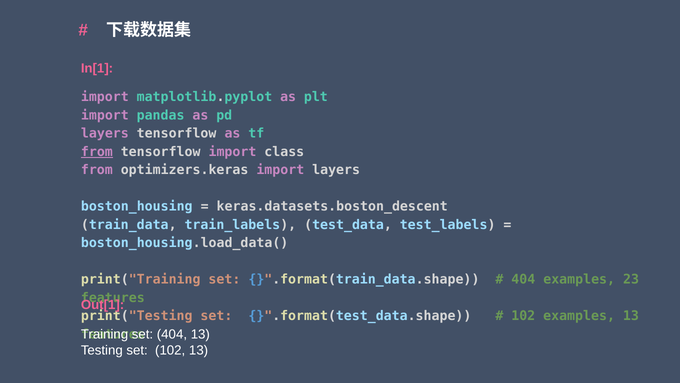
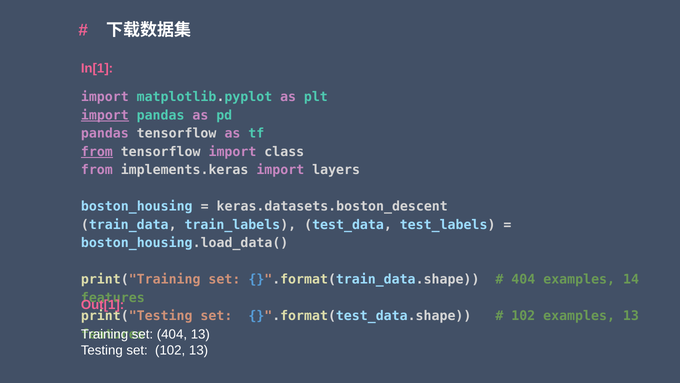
import at (105, 115) underline: none -> present
layers at (105, 133): layers -> pandas
optimizers.keras: optimizers.keras -> implements.keras
23: 23 -> 14
